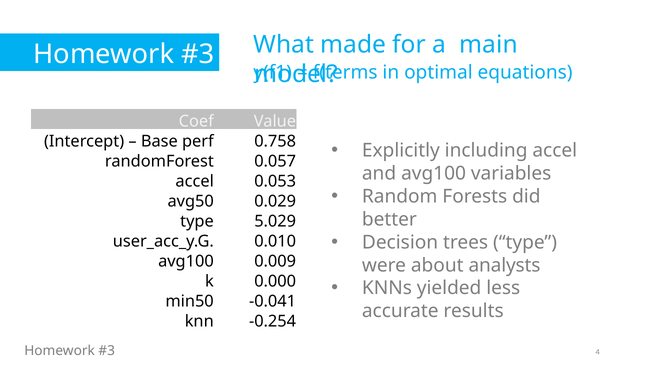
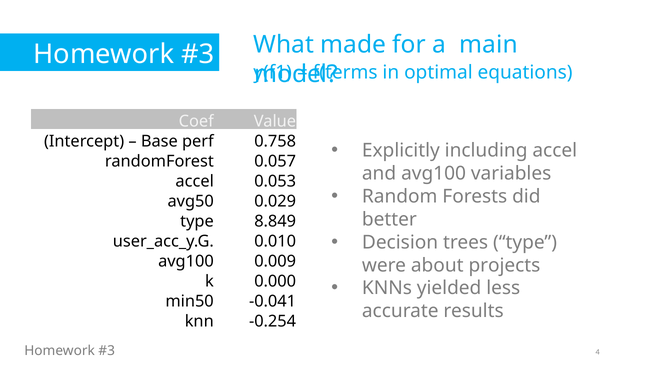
5.029: 5.029 -> 8.849
analysts: analysts -> projects
